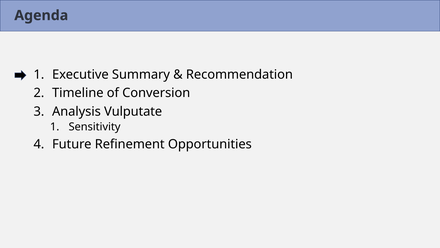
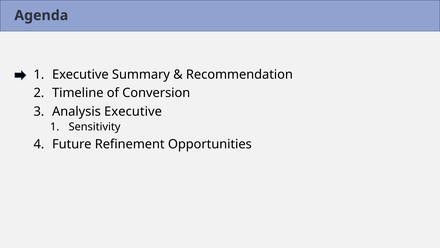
Analysis Vulputate: Vulputate -> Executive
